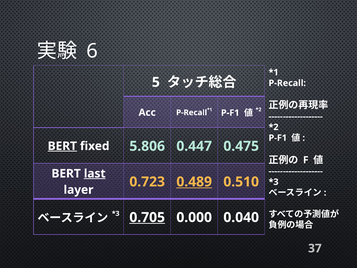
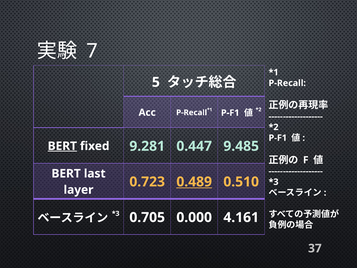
6: 6 -> 7
5.806: 5.806 -> 9.281
0.475: 0.475 -> 9.485
last underline: present -> none
0.705 underline: present -> none
0.040: 0.040 -> 4.161
